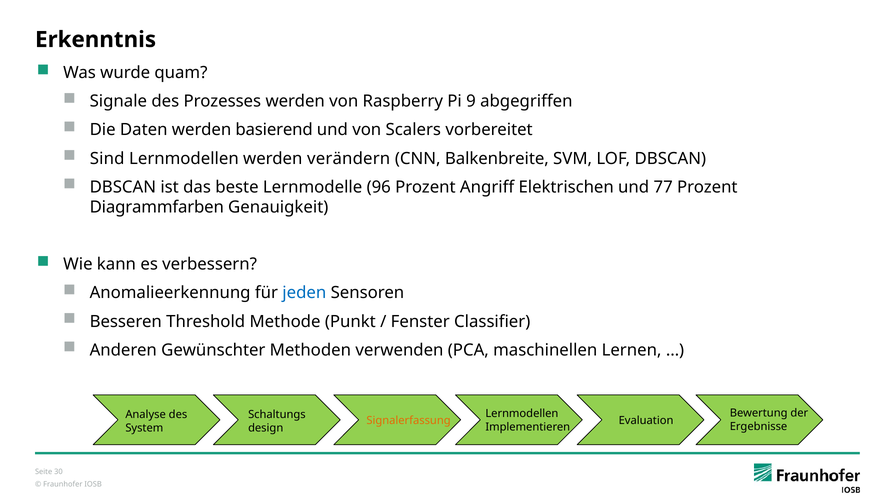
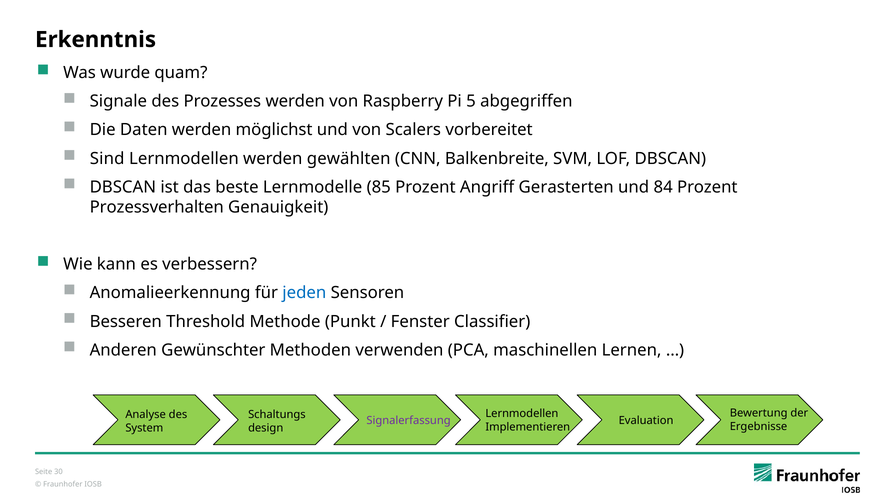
9: 9 -> 5
basierend: basierend -> möglichst
verändern: verändern -> gewählten
96: 96 -> 85
Elektrischen: Elektrischen -> Gerasterten
77: 77 -> 84
Diagrammfarben: Diagrammfarben -> Prozessverhalten
Signalerfassung colour: orange -> purple
